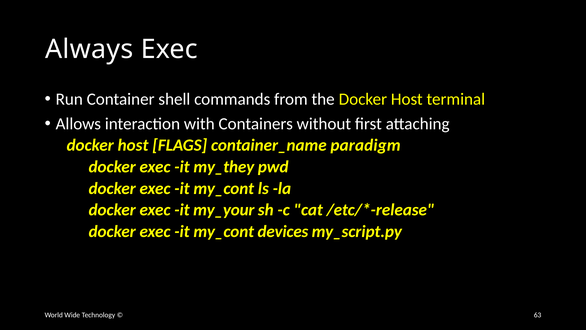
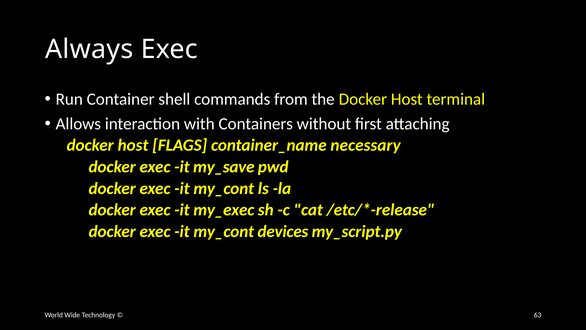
paradigm: paradigm -> necessary
my_they: my_they -> my_save
my_your: my_your -> my_exec
